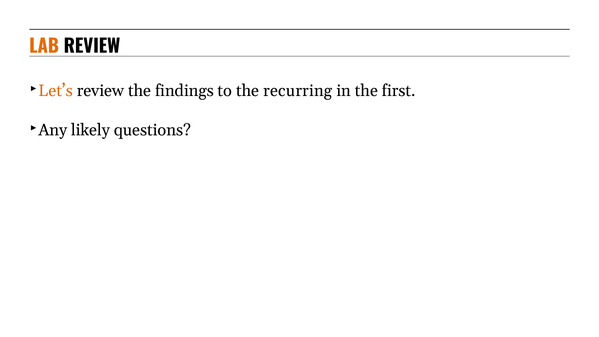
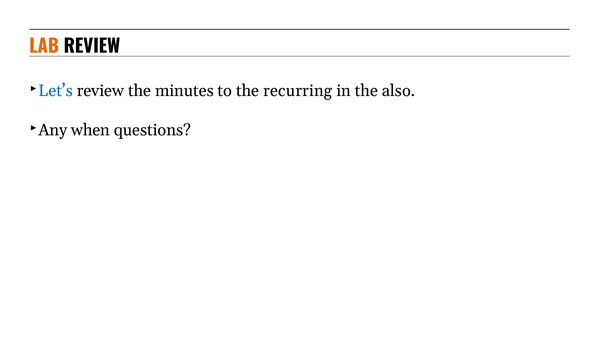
Let’s colour: orange -> blue
findings: findings -> minutes
first: first -> also
likely: likely -> when
